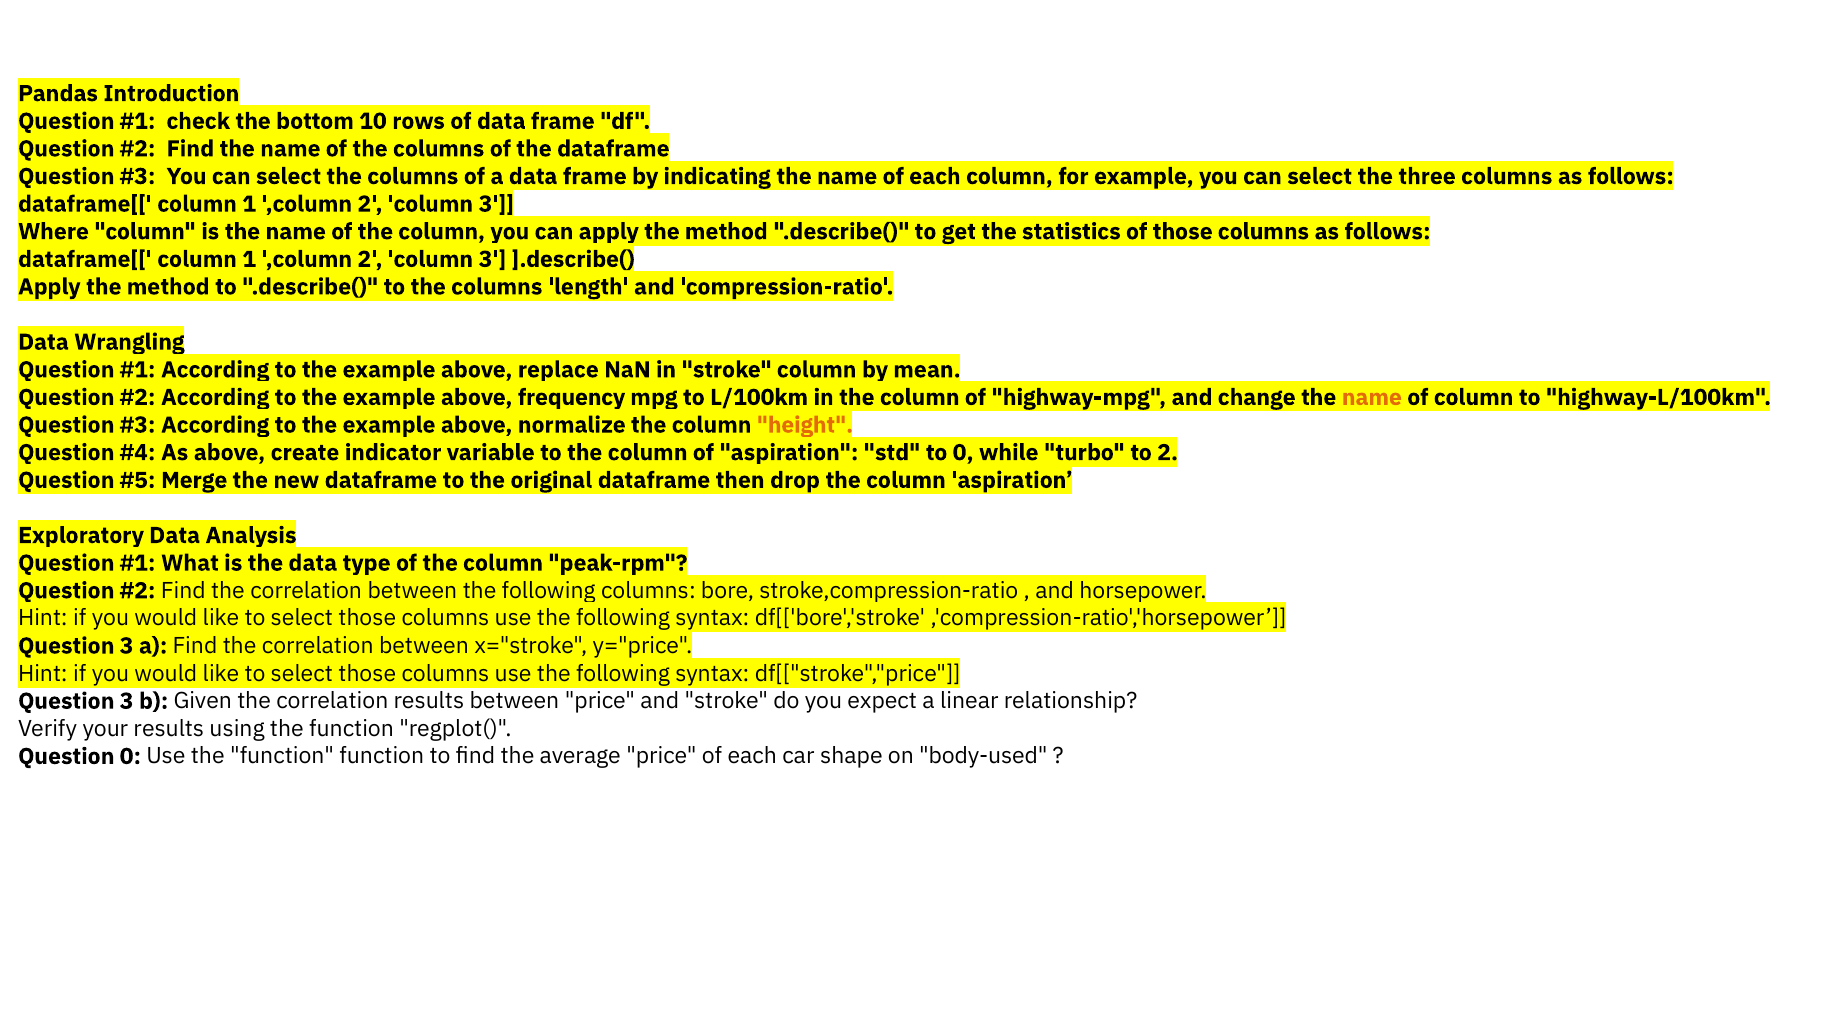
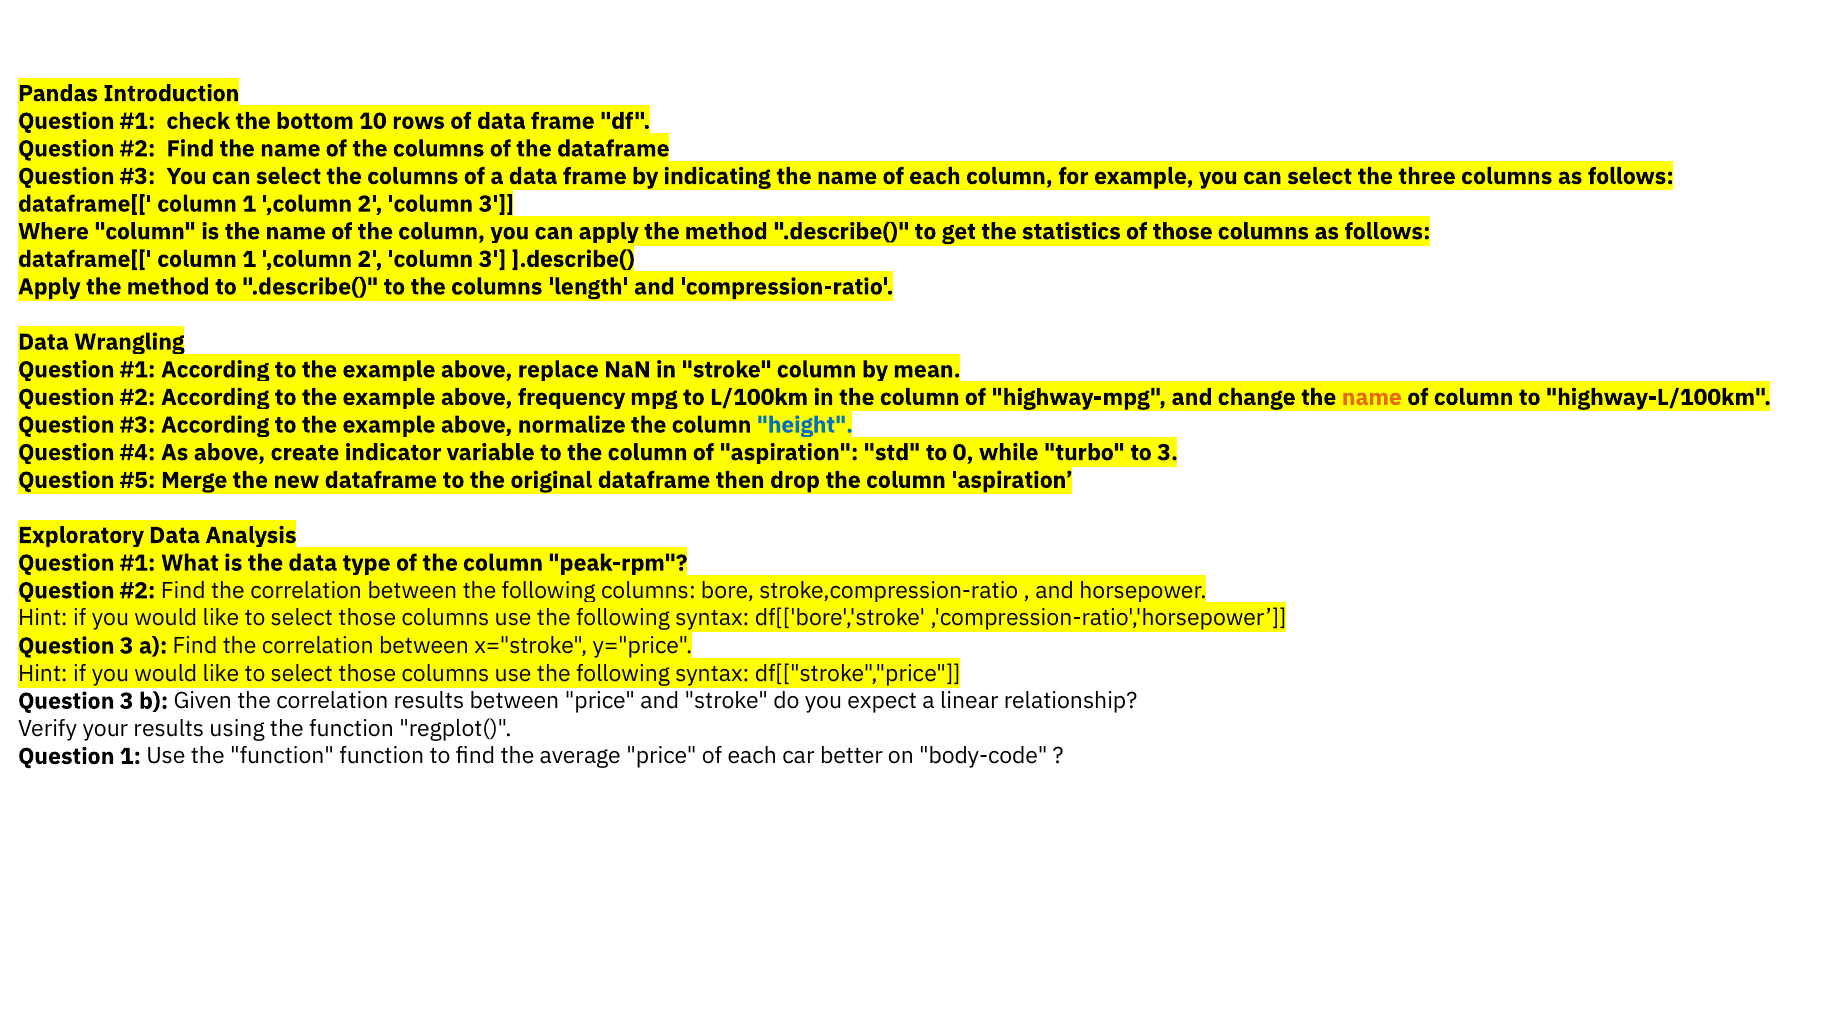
height colour: orange -> blue
to 2: 2 -> 3
Question 0: 0 -> 1
shape: shape -> better
body-used: body-used -> body-code
